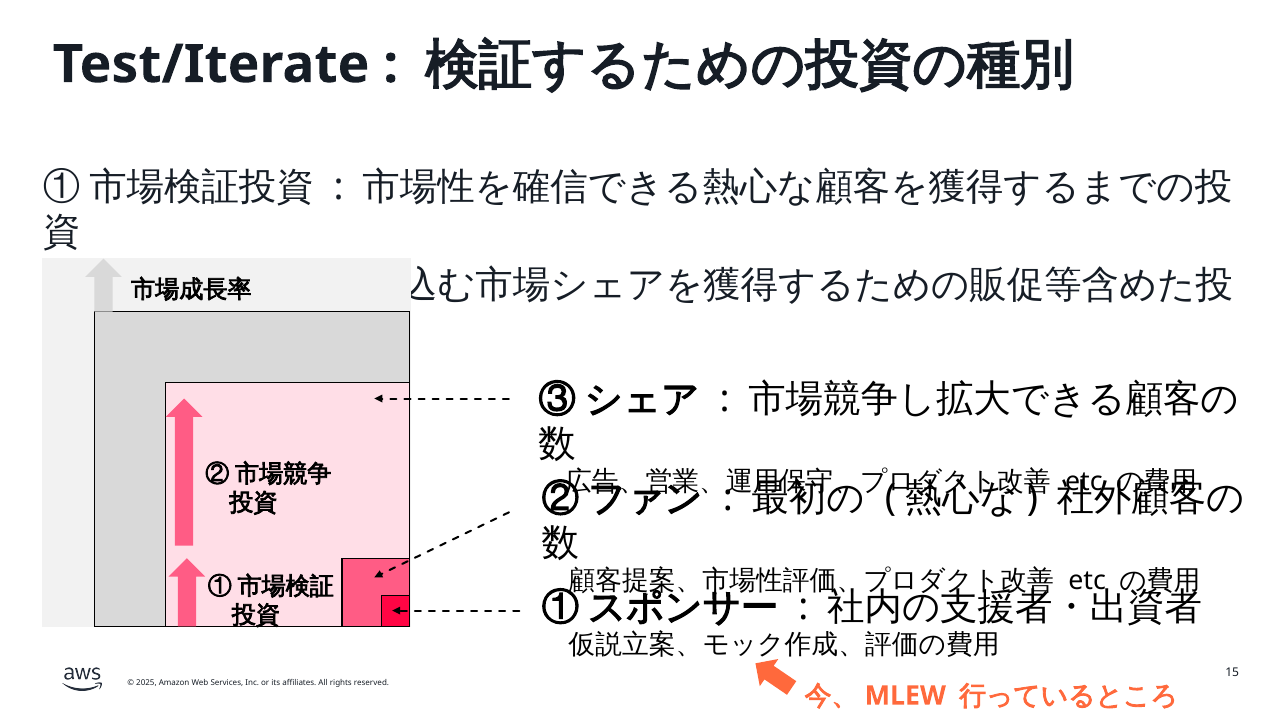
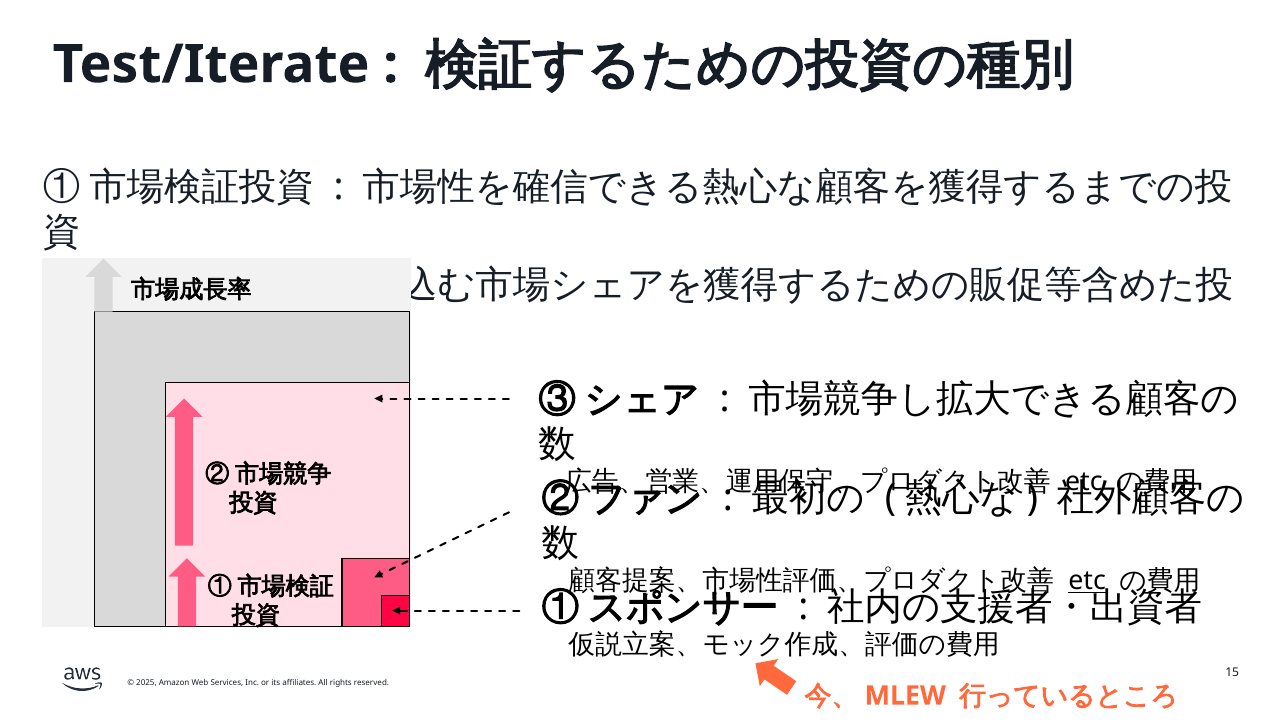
etc at (1087, 581) underline: none -> present
